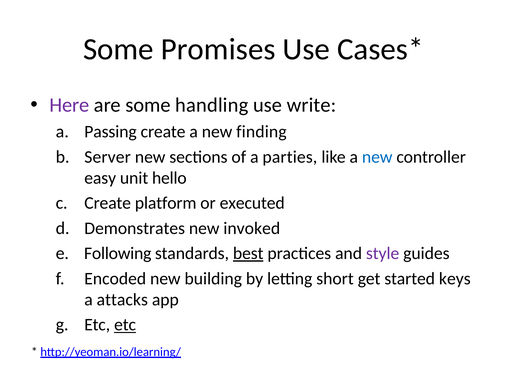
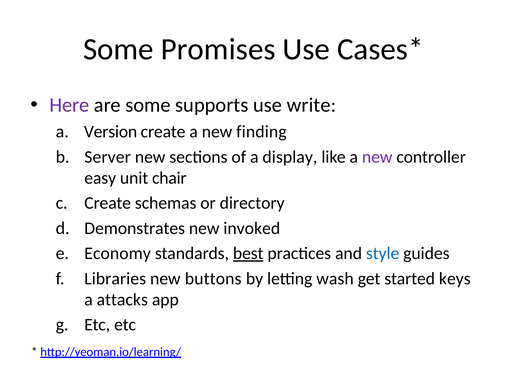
handling: handling -> supports
Passing: Passing -> Version
parties: parties -> display
new at (377, 157) colour: blue -> purple
hello: hello -> chair
platform: platform -> schemas
executed: executed -> directory
Following: Following -> Economy
style colour: purple -> blue
Encoded: Encoded -> Libraries
building: building -> buttons
short: short -> wash
etc at (125, 324) underline: present -> none
